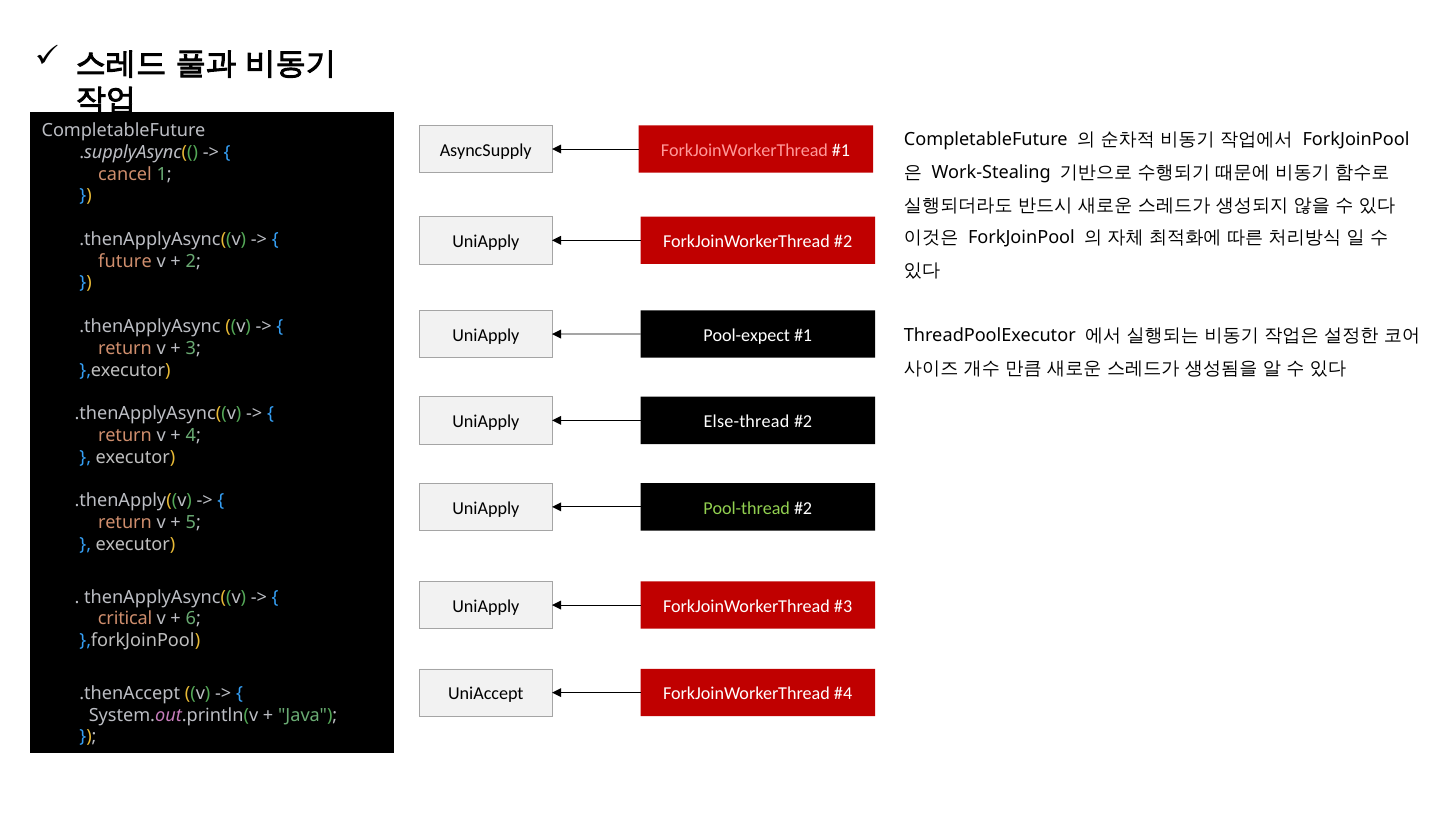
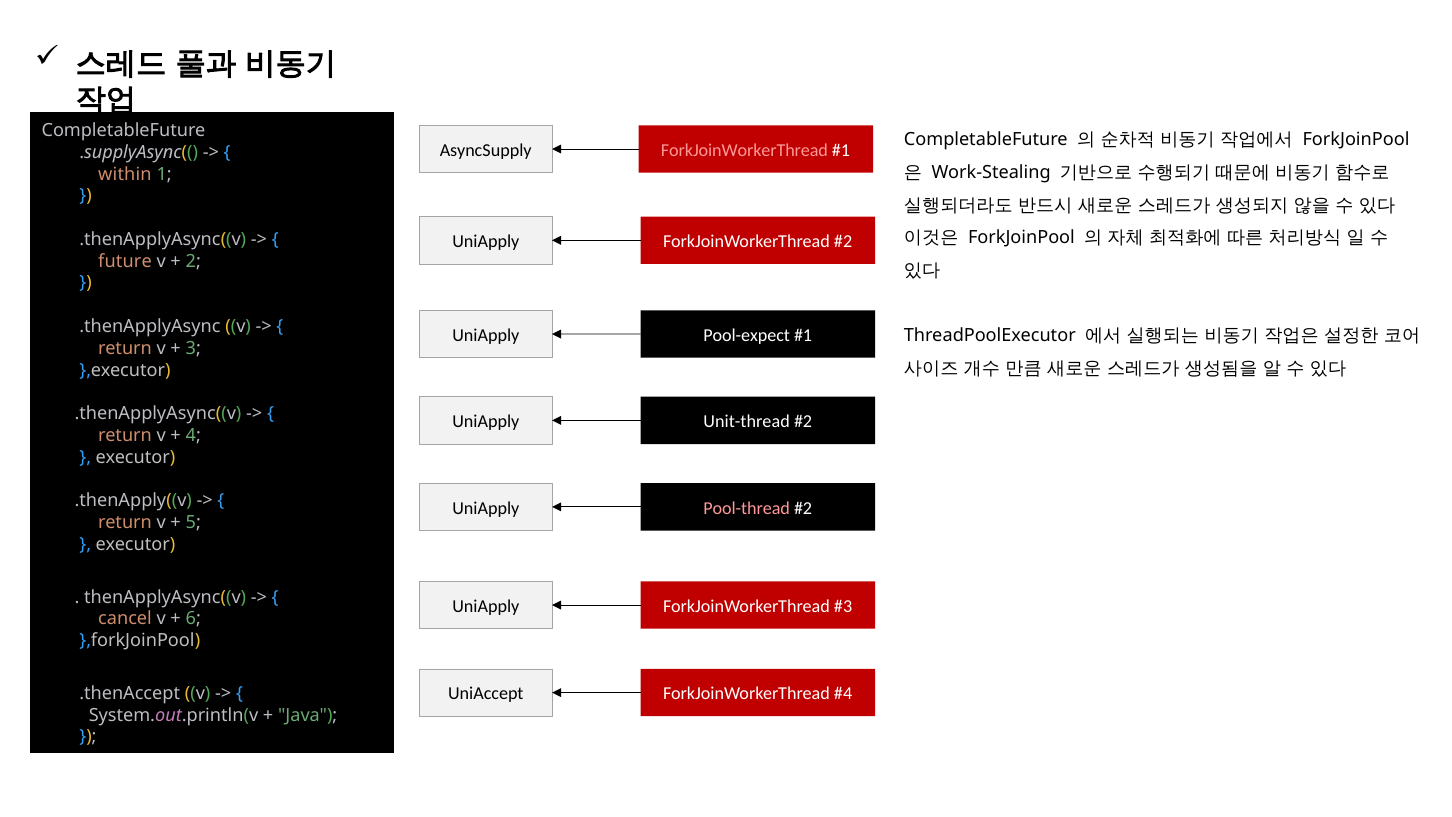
cancel: cancel -> within
Else-thread: Else-thread -> Unit-thread
Pool-thread colour: light green -> pink
critical: critical -> cancel
